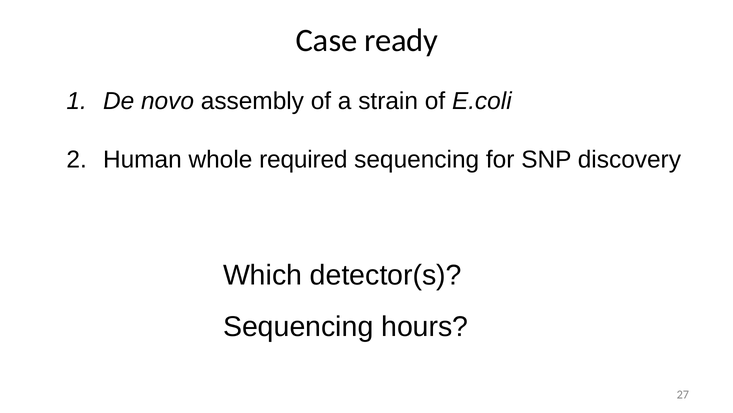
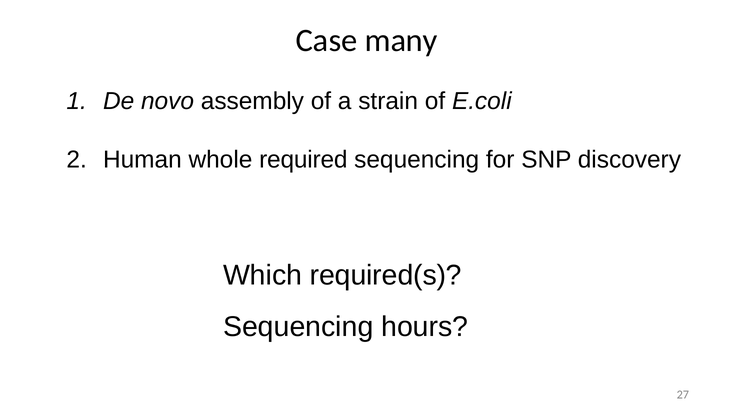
ready: ready -> many
detector(s: detector(s -> required(s
